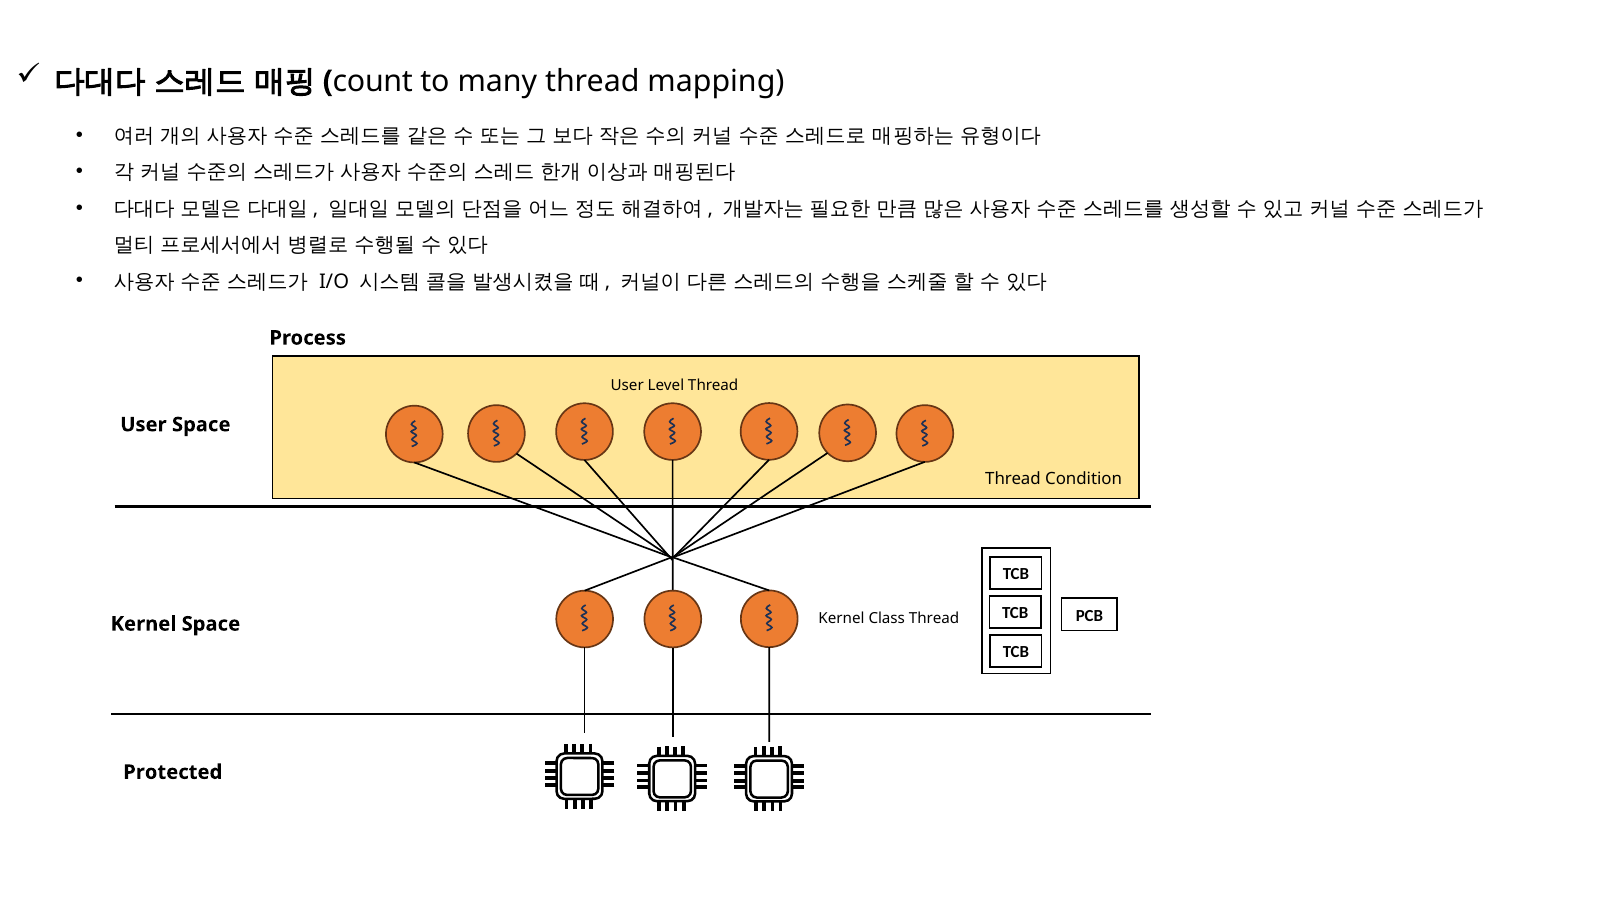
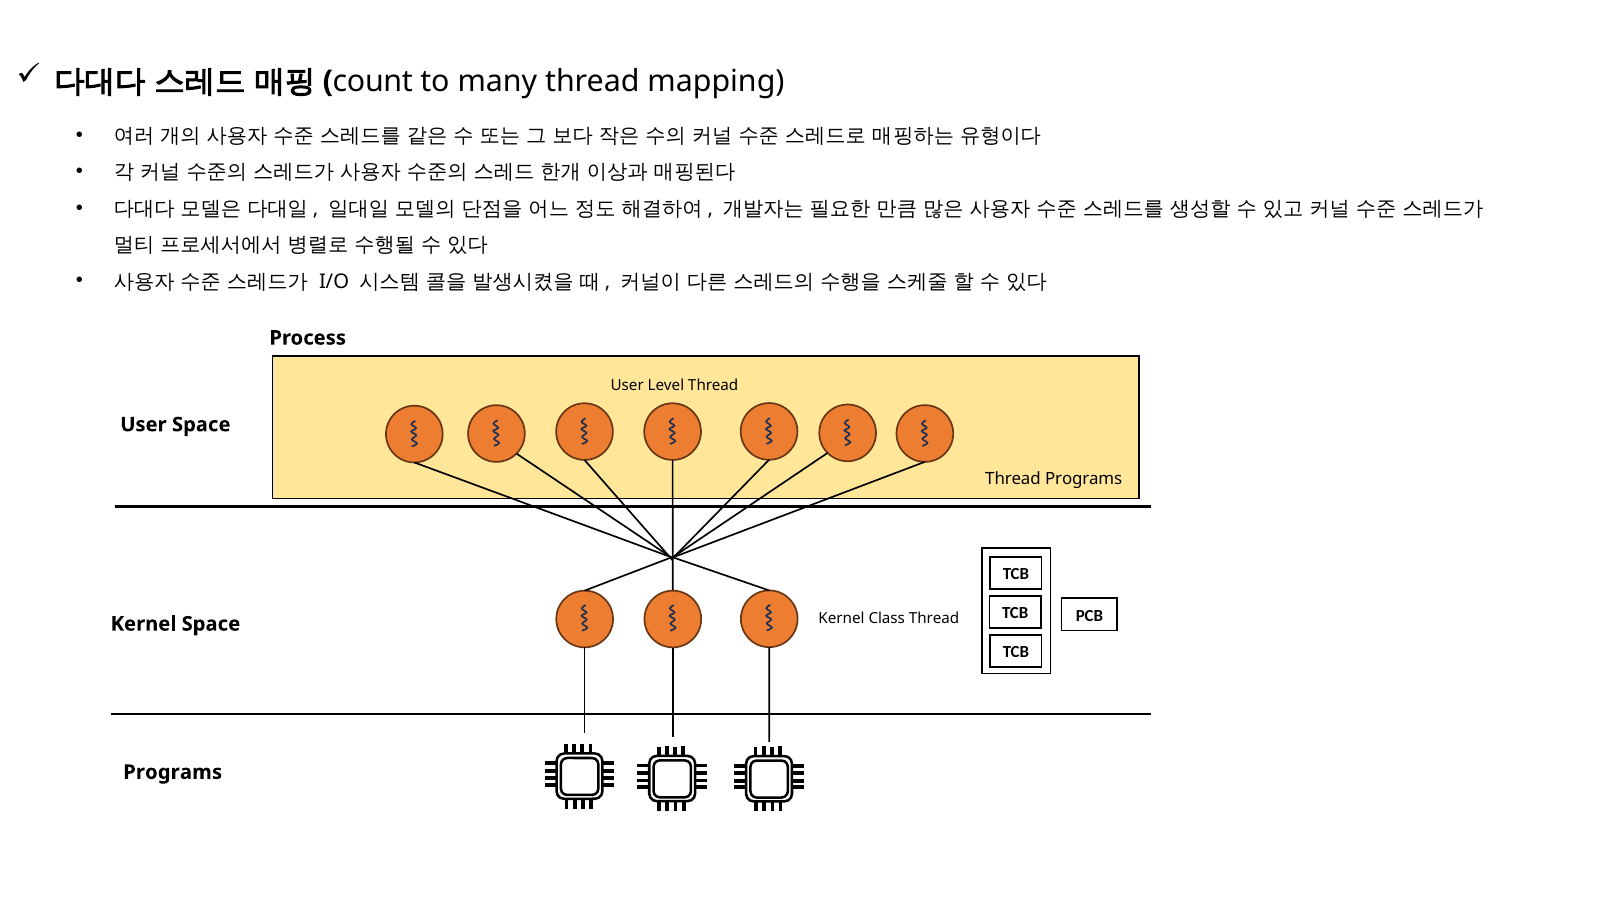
Condition at (1084, 479): Condition -> Programs
Protected at (173, 772): Protected -> Programs
